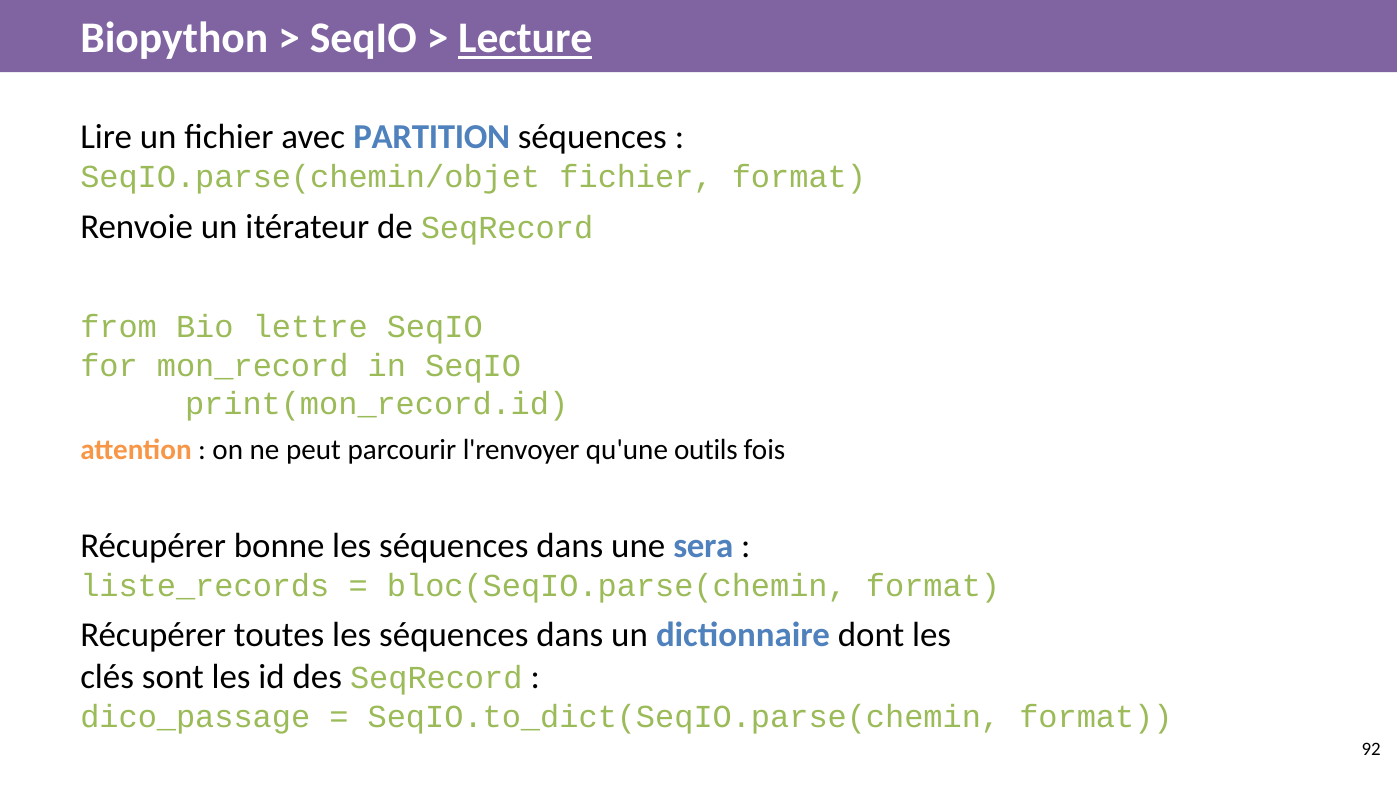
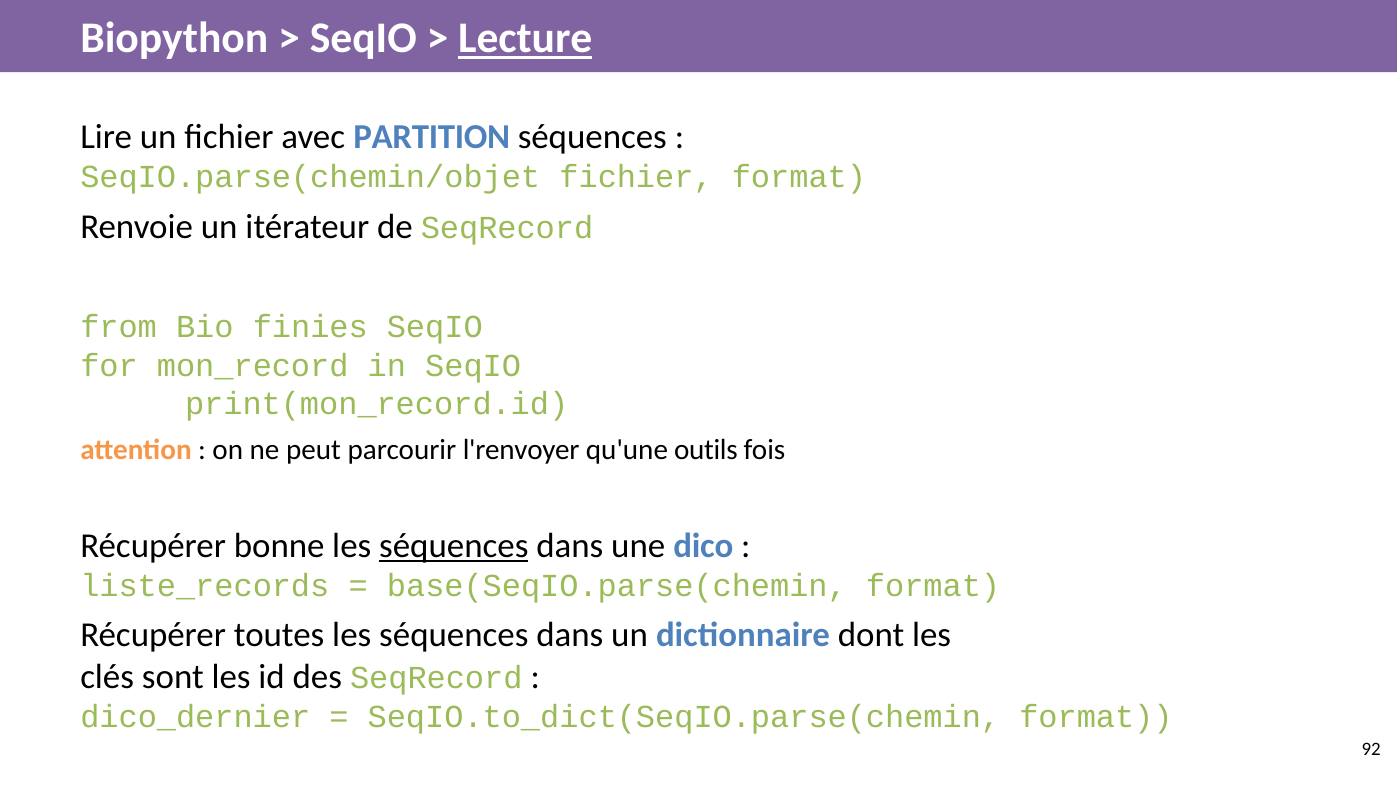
lettre: lettre -> finies
séquences at (454, 545) underline: none -> present
sera: sera -> dico
bloc(SeqIO.parse(chemin: bloc(SeqIO.parse(chemin -> base(SeqIO.parse(chemin
dico_passage: dico_passage -> dico_dernier
